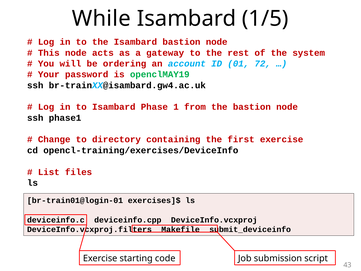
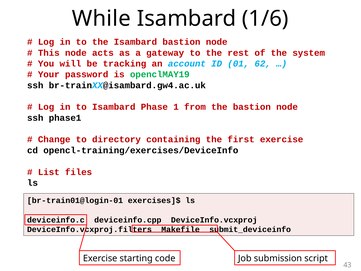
1/5: 1/5 -> 1/6
ordering: ordering -> tracking
72: 72 -> 62
